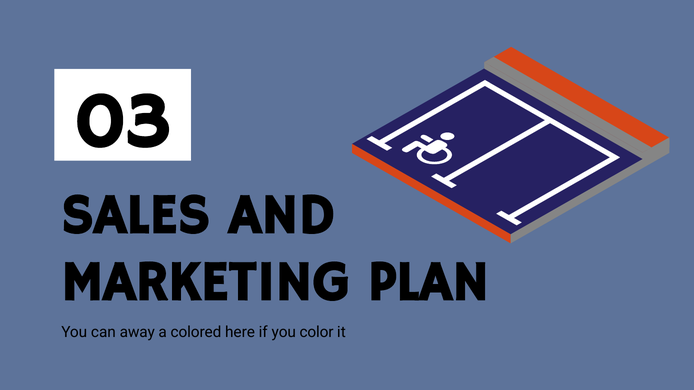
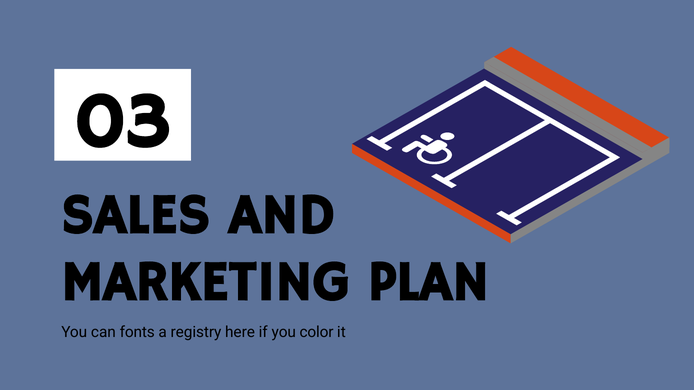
away: away -> fonts
colored: colored -> registry
